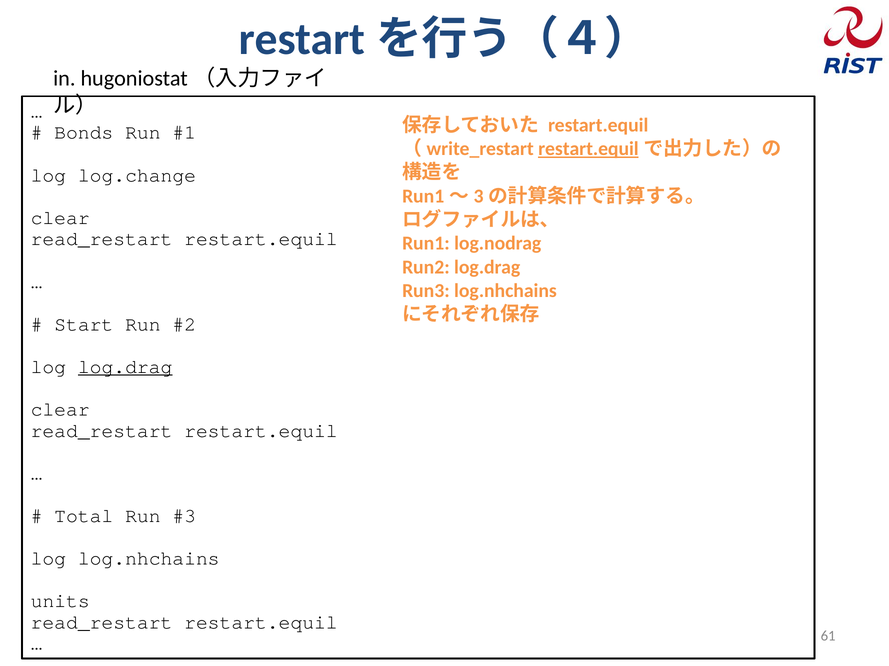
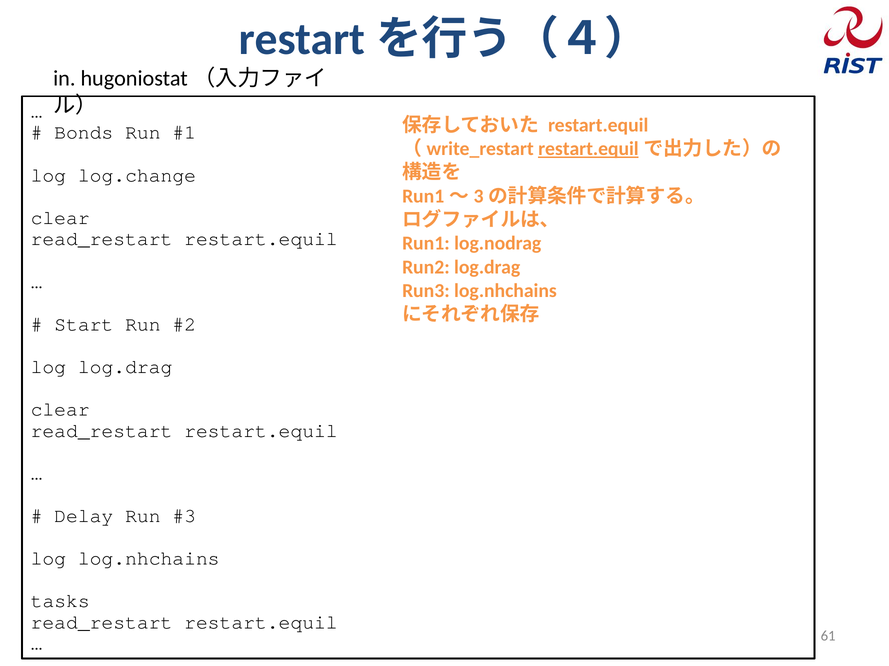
log.drag at (125, 367) underline: present -> none
Total: Total -> Delay
units: units -> tasks
